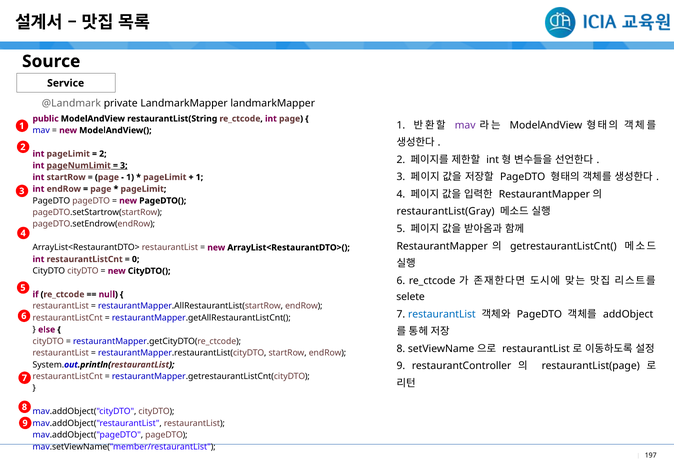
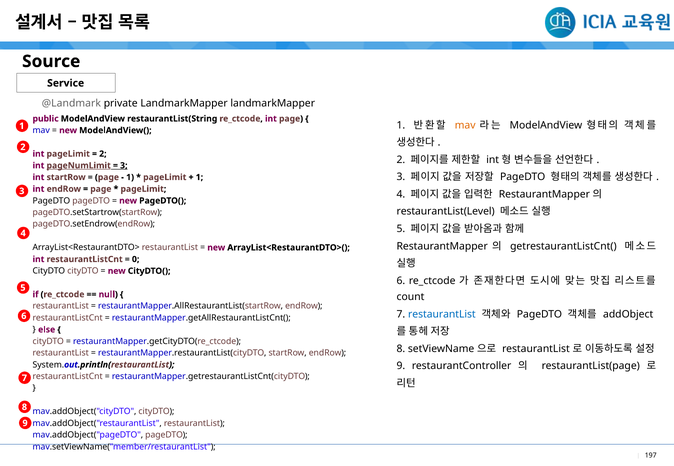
mav at (465, 125) colour: purple -> orange
restaurantList(Gray: restaurantList(Gray -> restaurantList(Level
selete: selete -> count
